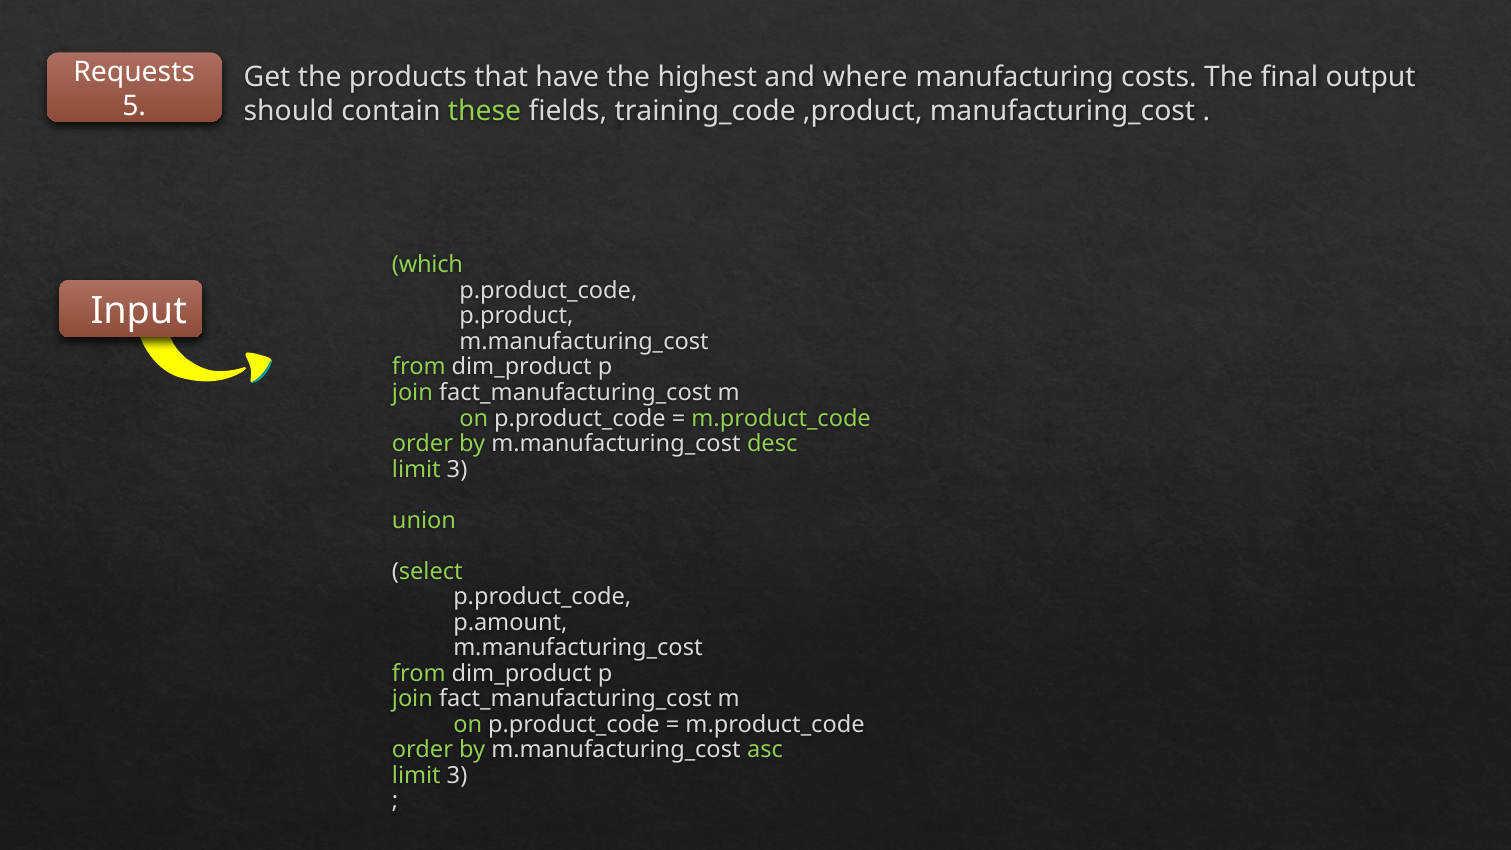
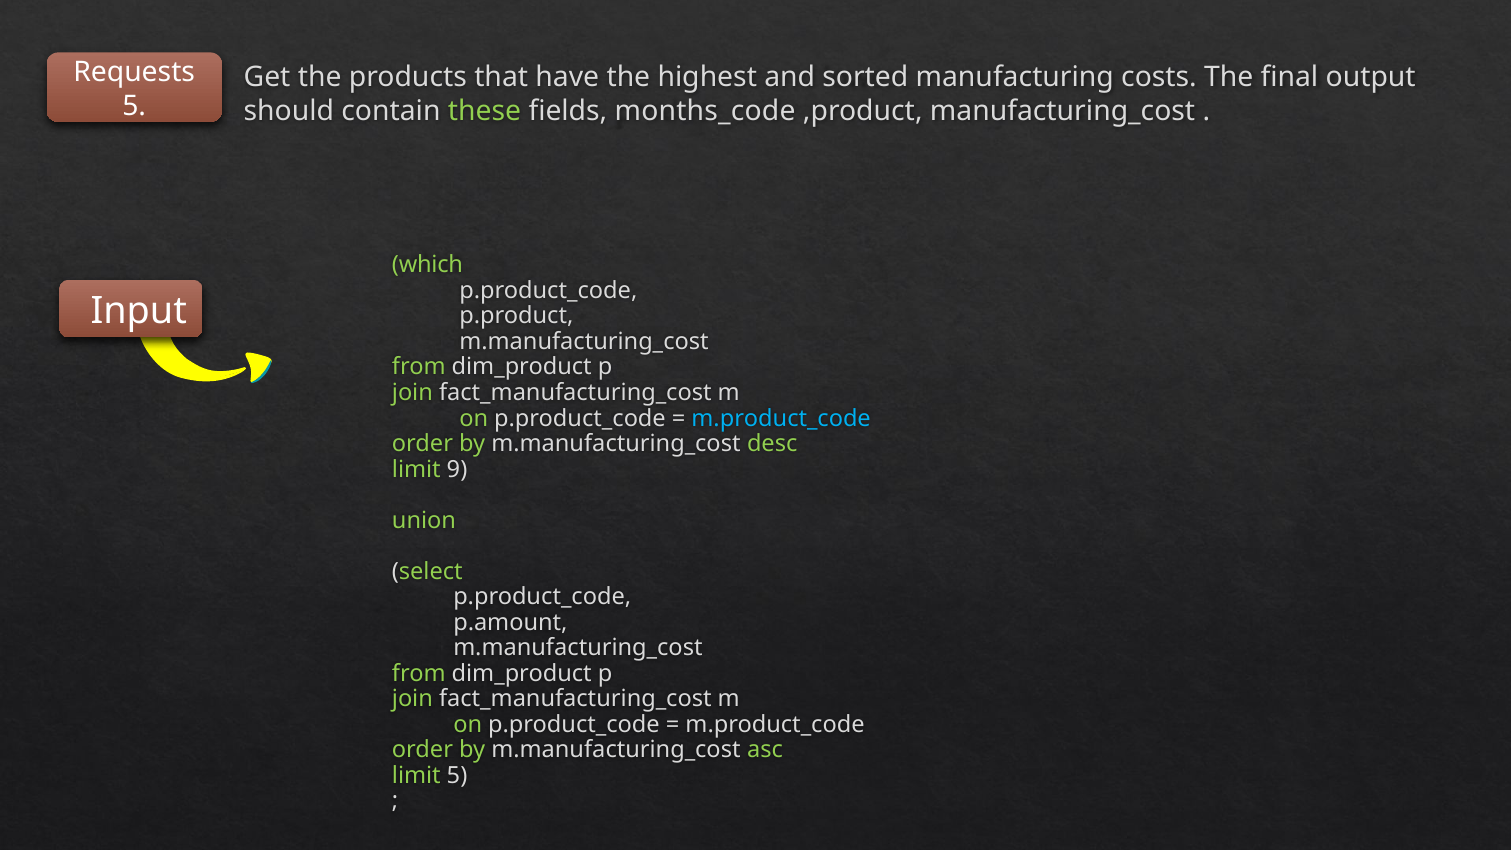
where: where -> sorted
training_code: training_code -> months_code
m.product_code at (781, 418) colour: light green -> light blue
3 at (457, 469): 3 -> 9
3 at (457, 775): 3 -> 5
